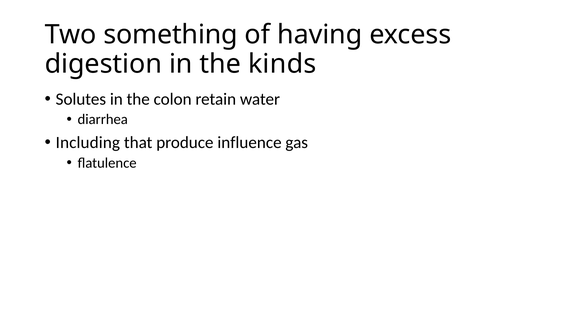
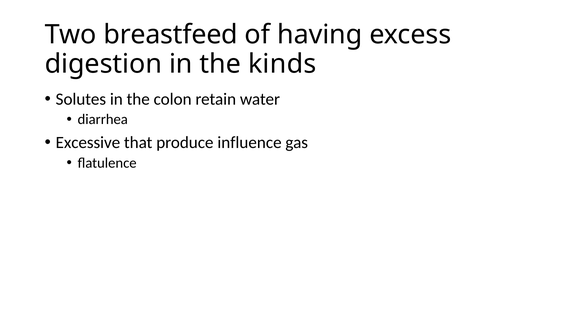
something: something -> breastfeed
Including: Including -> Excessive
